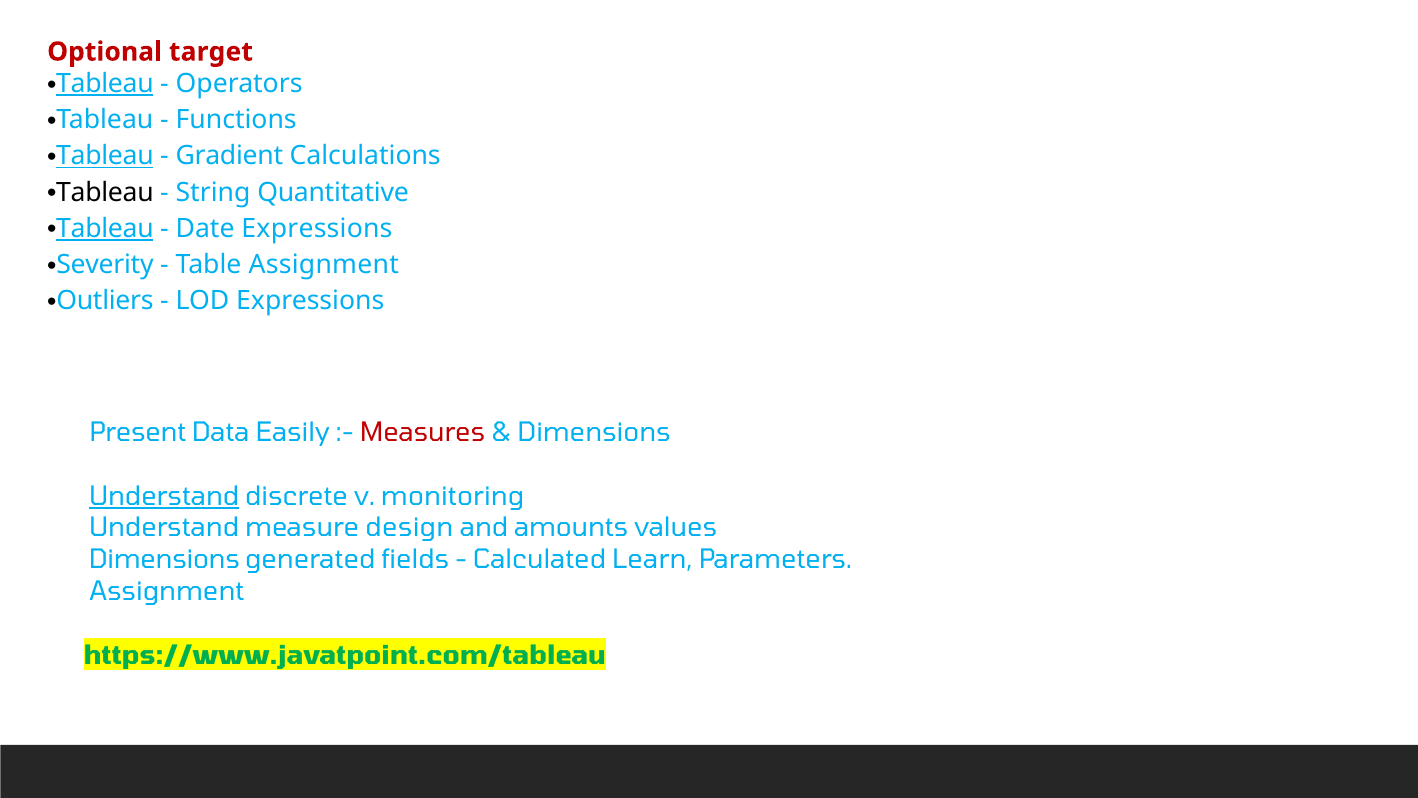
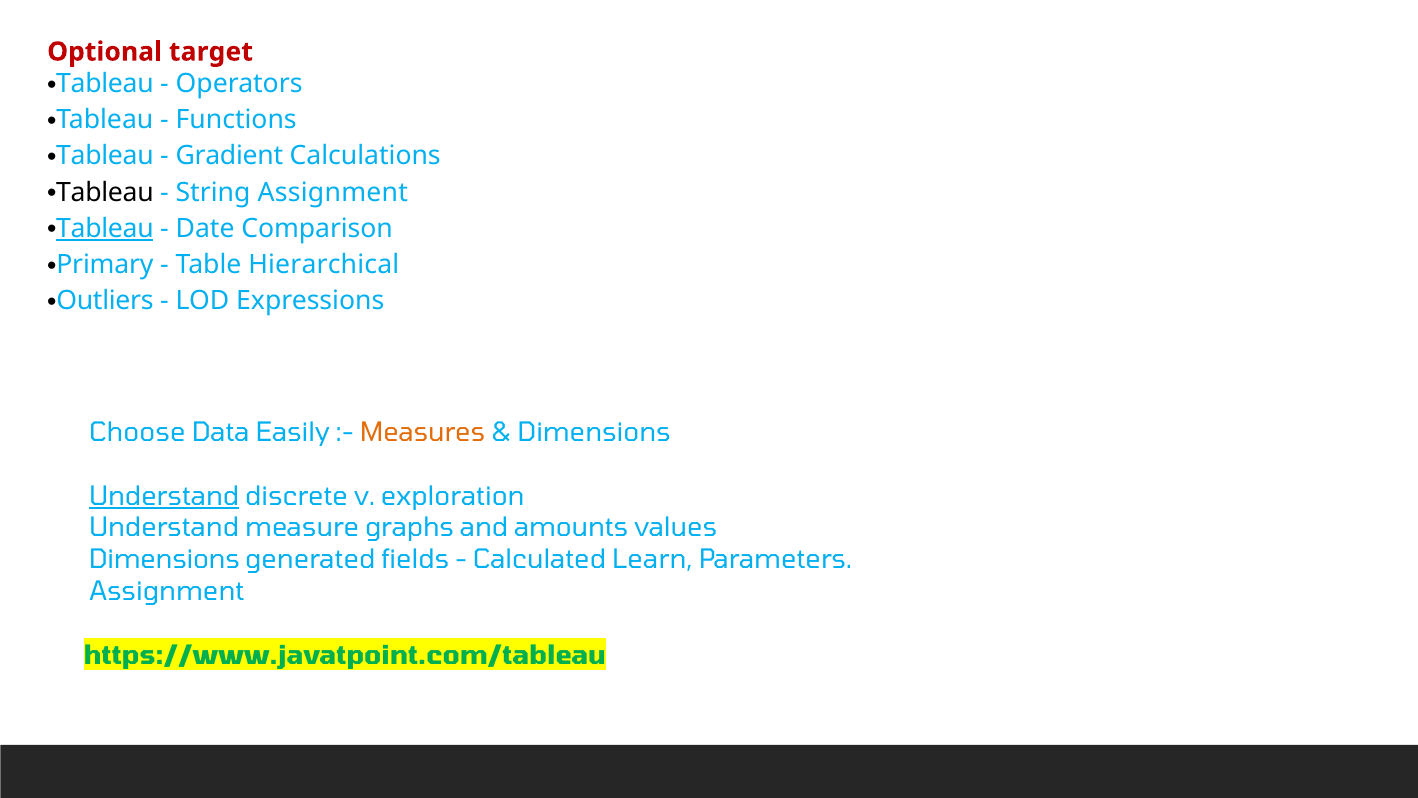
Tableau at (105, 84) underline: present -> none
Tableau at (105, 156) underline: present -> none
String Quantitative: Quantitative -> Assignment
Date Expressions: Expressions -> Comparison
Severity: Severity -> Primary
Table Assignment: Assignment -> Hierarchical
Present: Present -> Choose
Measures colour: red -> orange
monitoring: monitoring -> exploration
design: design -> graphs
